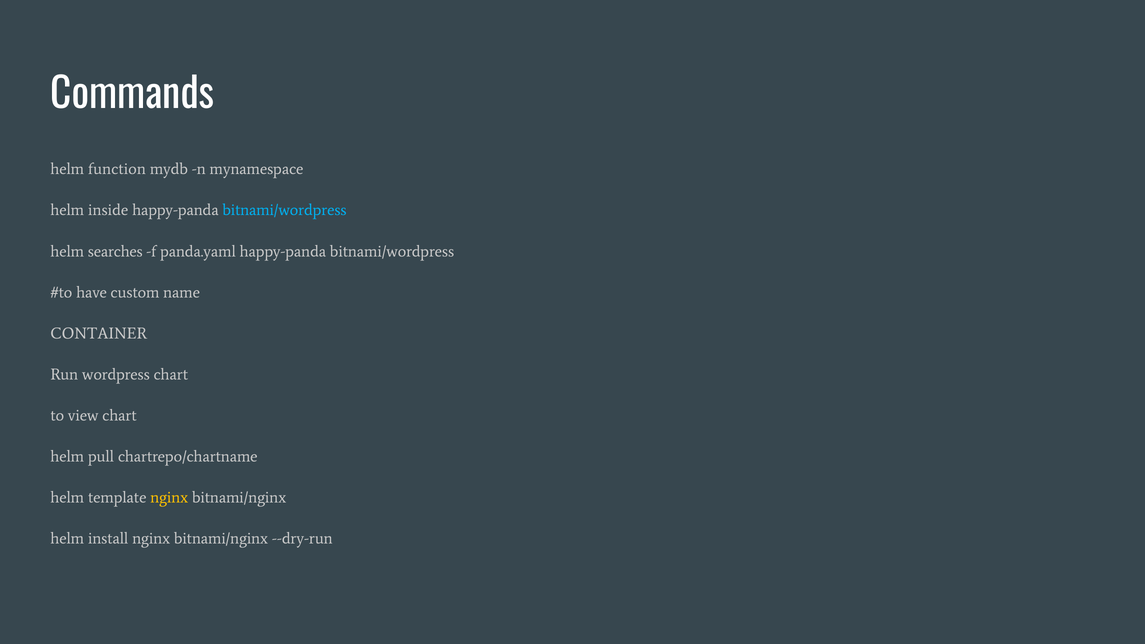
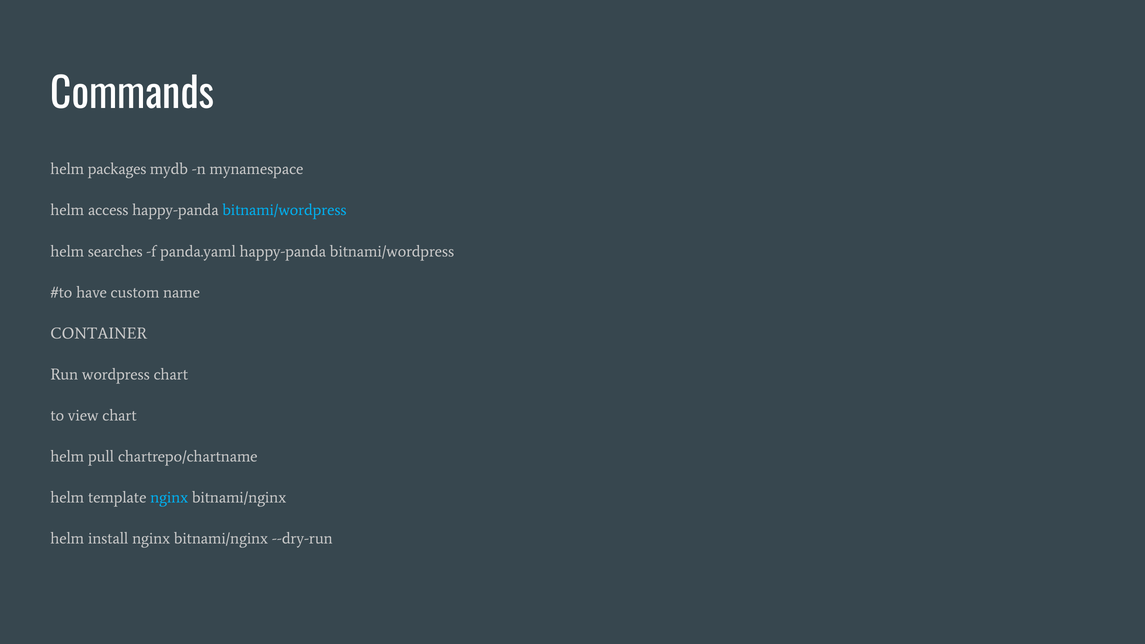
function: function -> packages
inside: inside -> access
nginx at (169, 497) colour: yellow -> light blue
